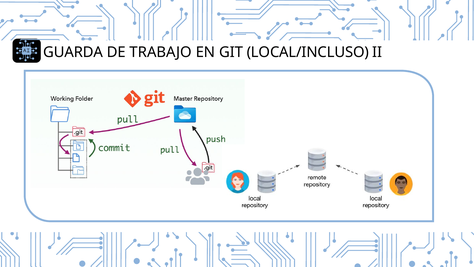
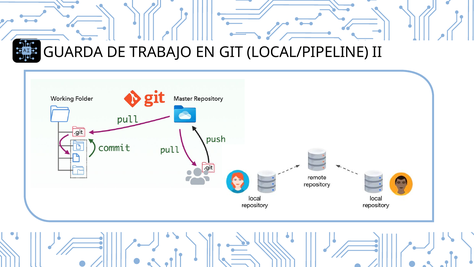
LOCAL/INCLUSO: LOCAL/INCLUSO -> LOCAL/PIPELINE
